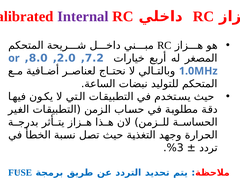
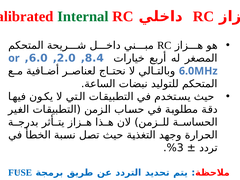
Internal colour: purple -> green
8.0: 8.0 -> 6.0
7.2: 7.2 -> 8.4
1.0MHz: 1.0MHz -> 6.0MHz
